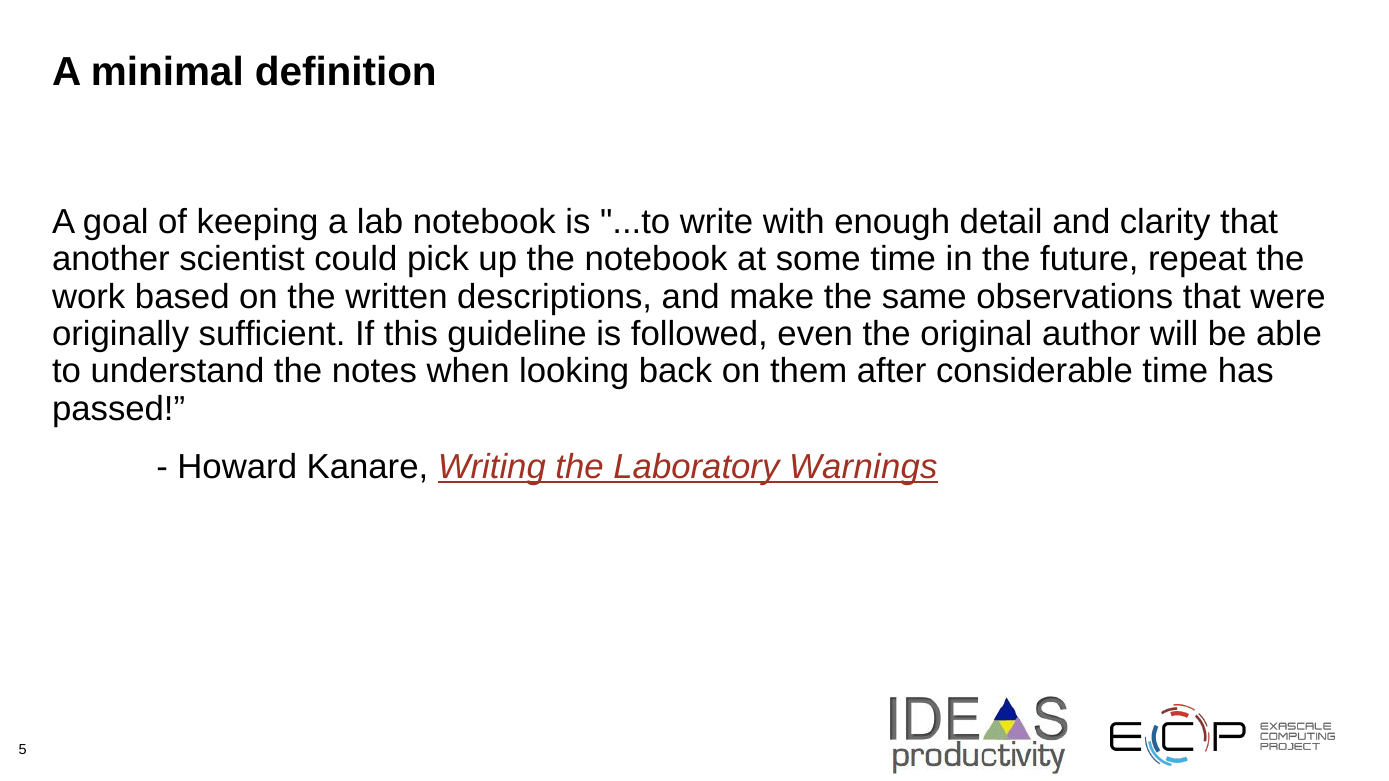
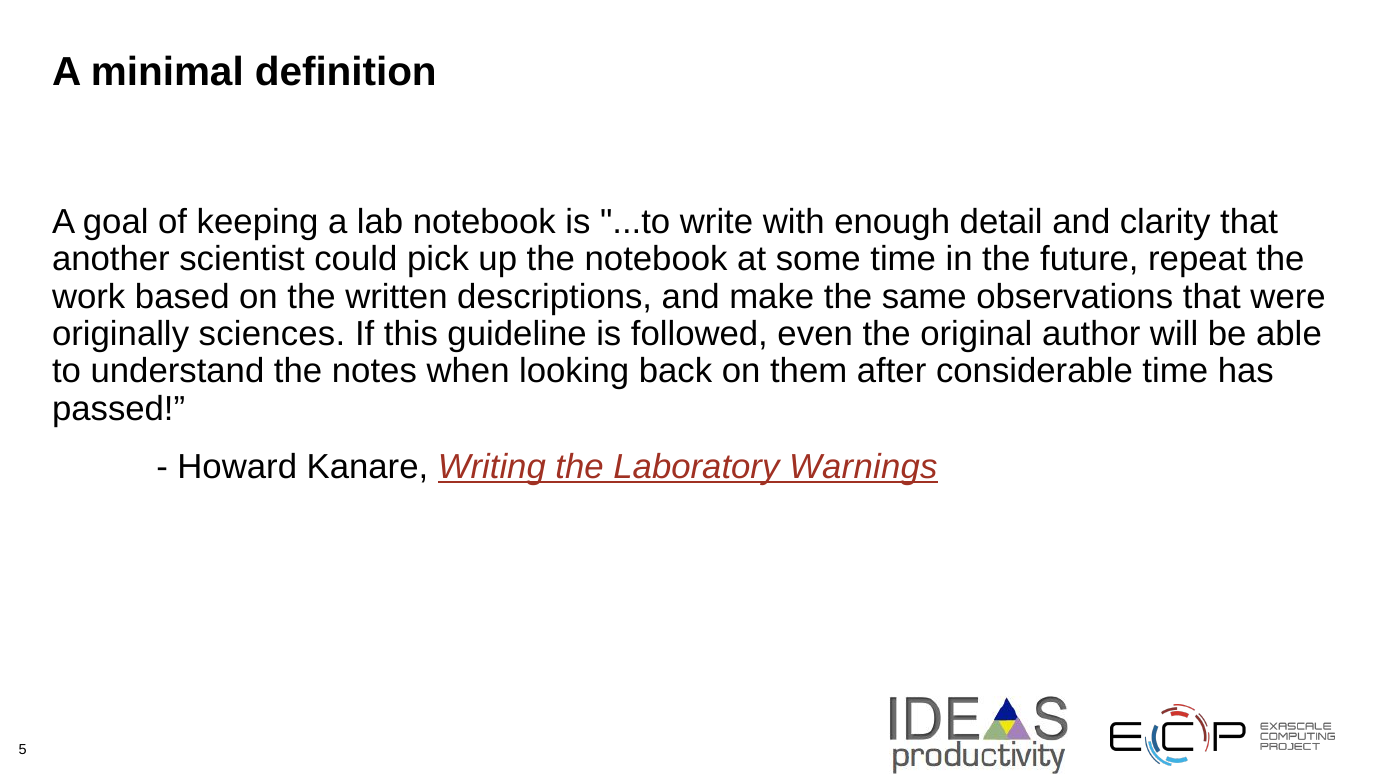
sufficient: sufficient -> sciences
